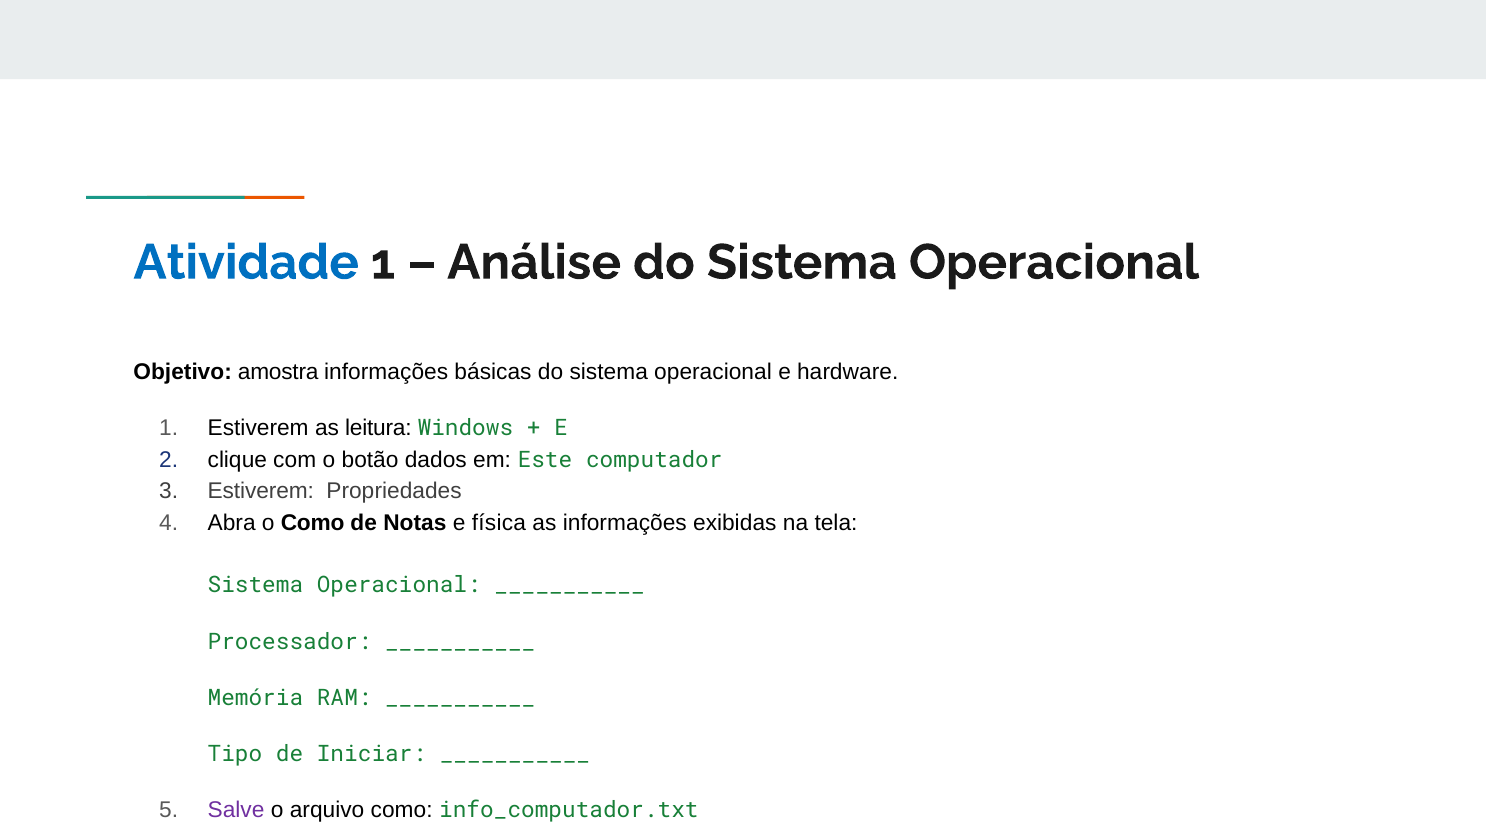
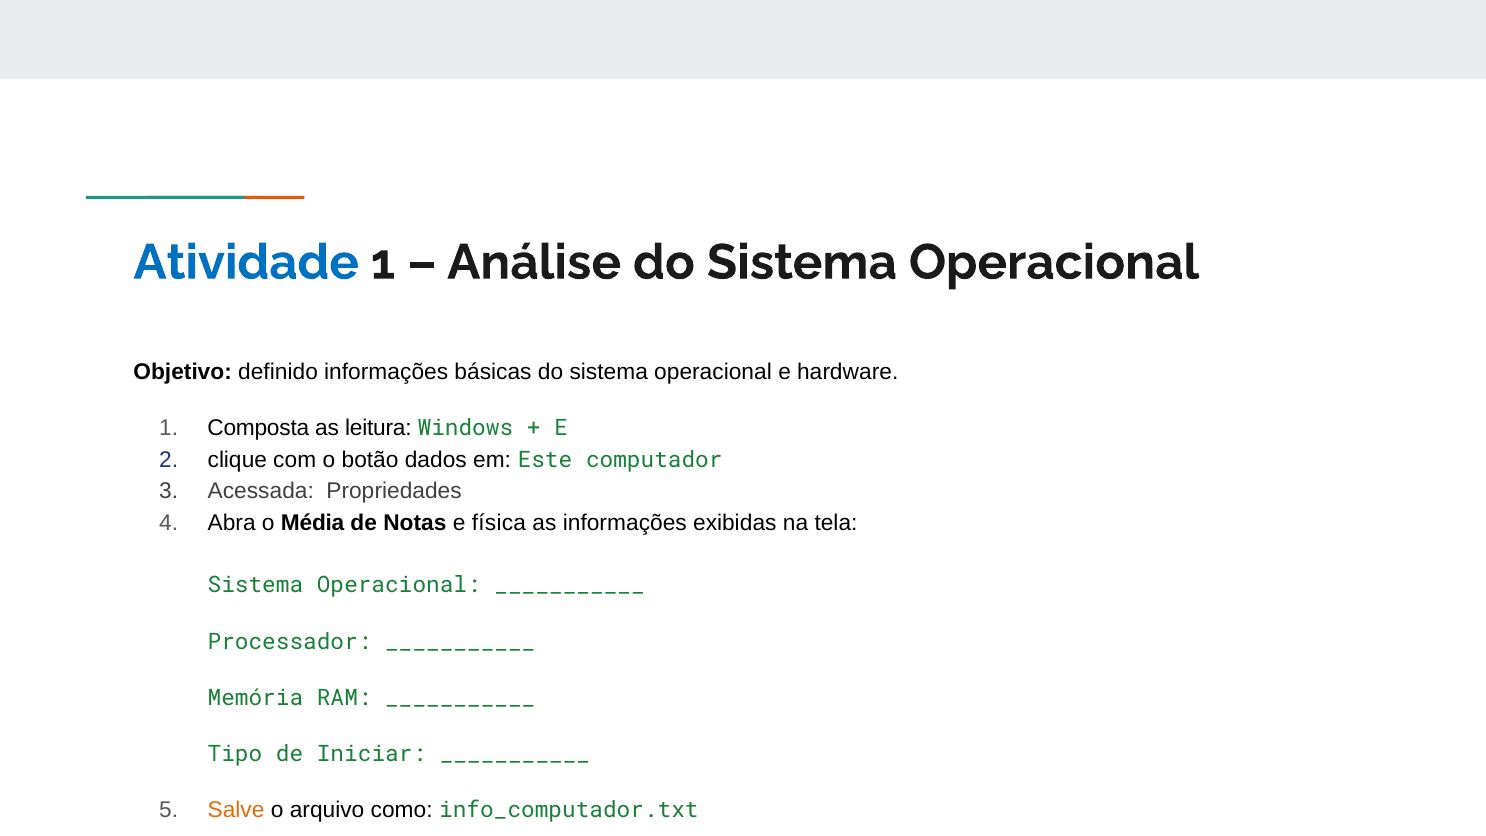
amostra: amostra -> definido
1 Estiverem: Estiverem -> Composta
Estiverem at (261, 491): Estiverem -> Acessada
o Como: Como -> Média
Salve colour: purple -> orange
